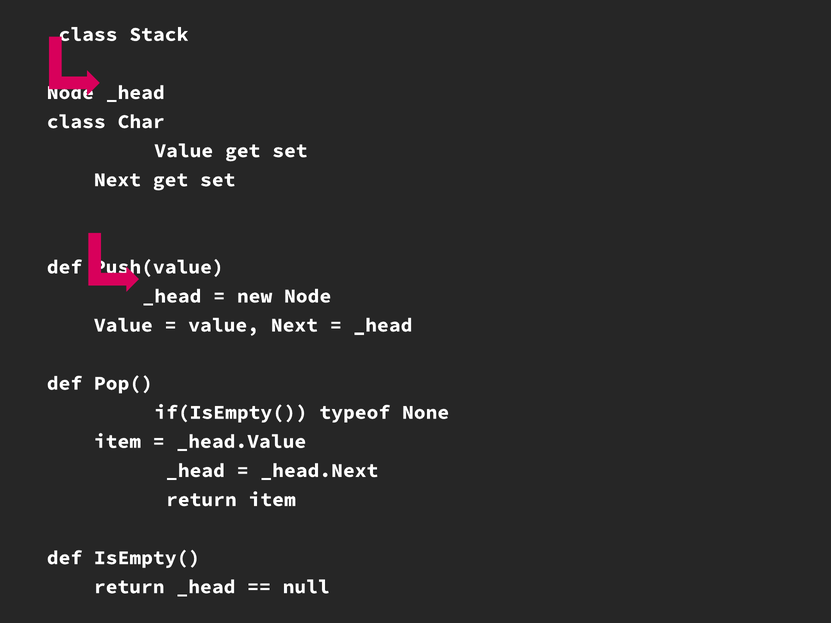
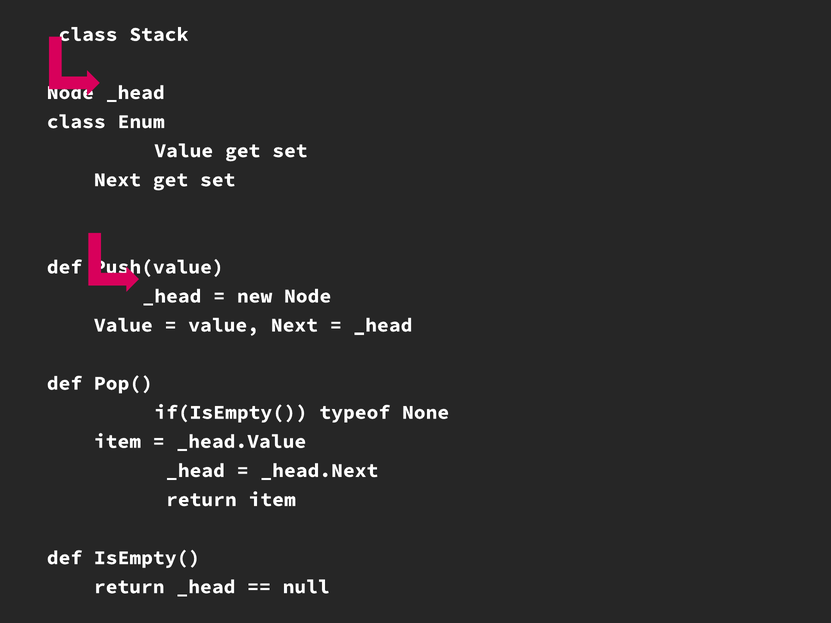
Char: Char -> Enum
